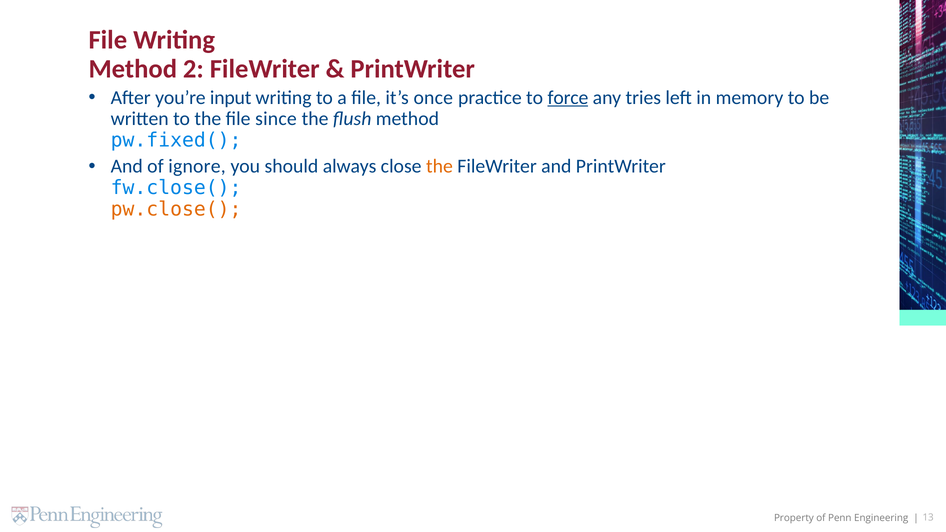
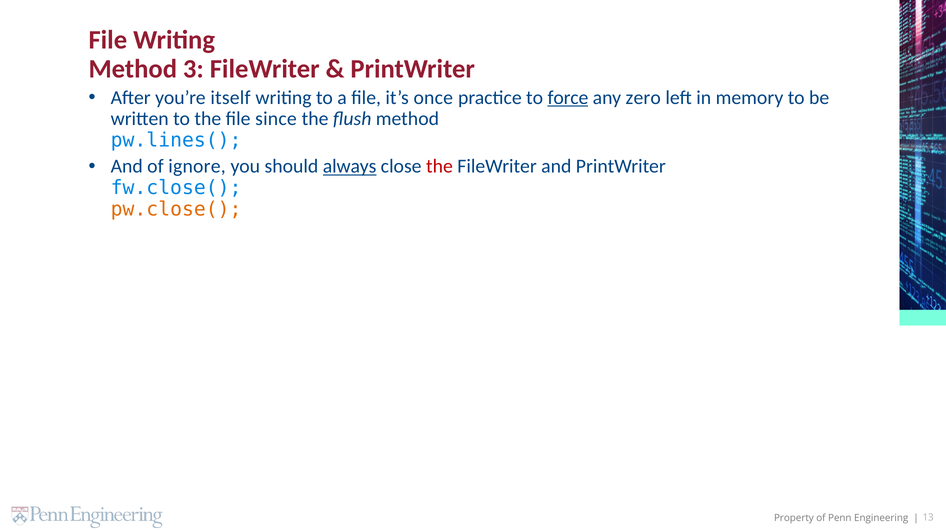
2: 2 -> 3
input: input -> itself
tries: tries -> zero
pw.fixed(: pw.fixed( -> pw.lines(
always underline: none -> present
the at (439, 166) colour: orange -> red
